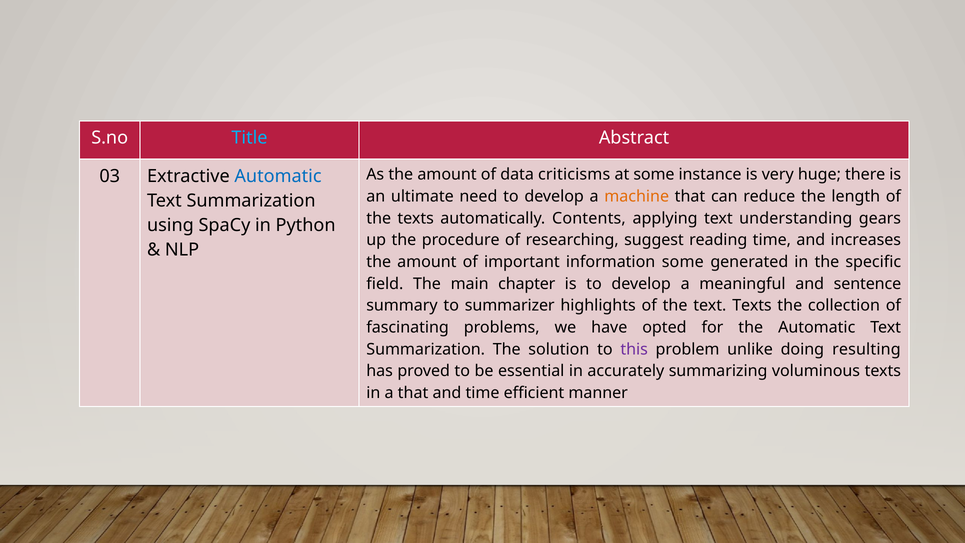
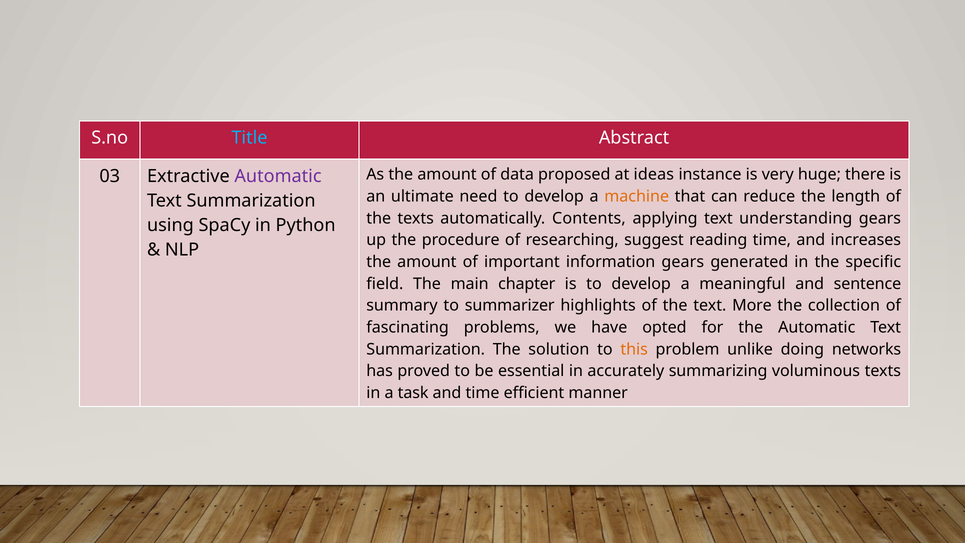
criticisms: criticisms -> proposed
at some: some -> ideas
Automatic at (278, 176) colour: blue -> purple
information some: some -> gears
text Texts: Texts -> More
this colour: purple -> orange
resulting: resulting -> networks
a that: that -> task
